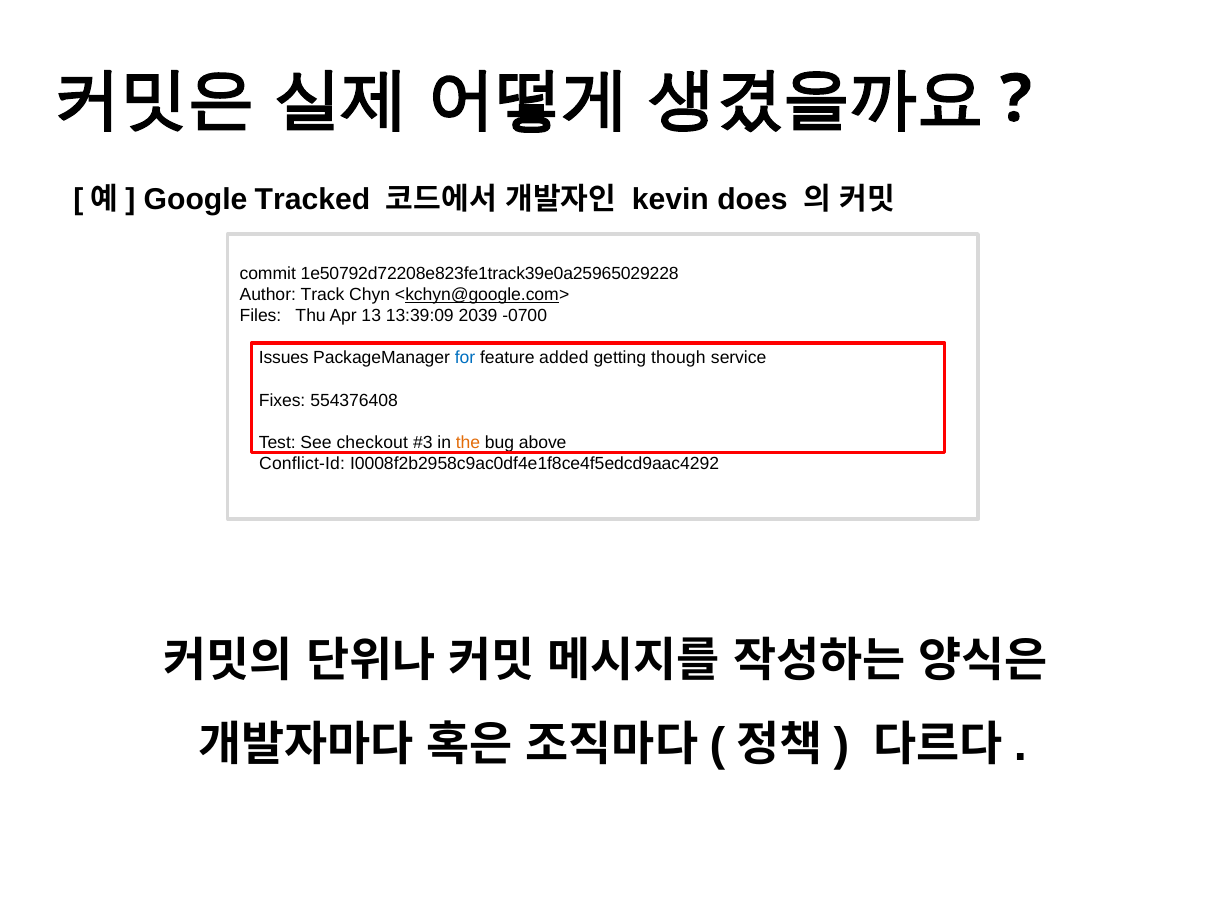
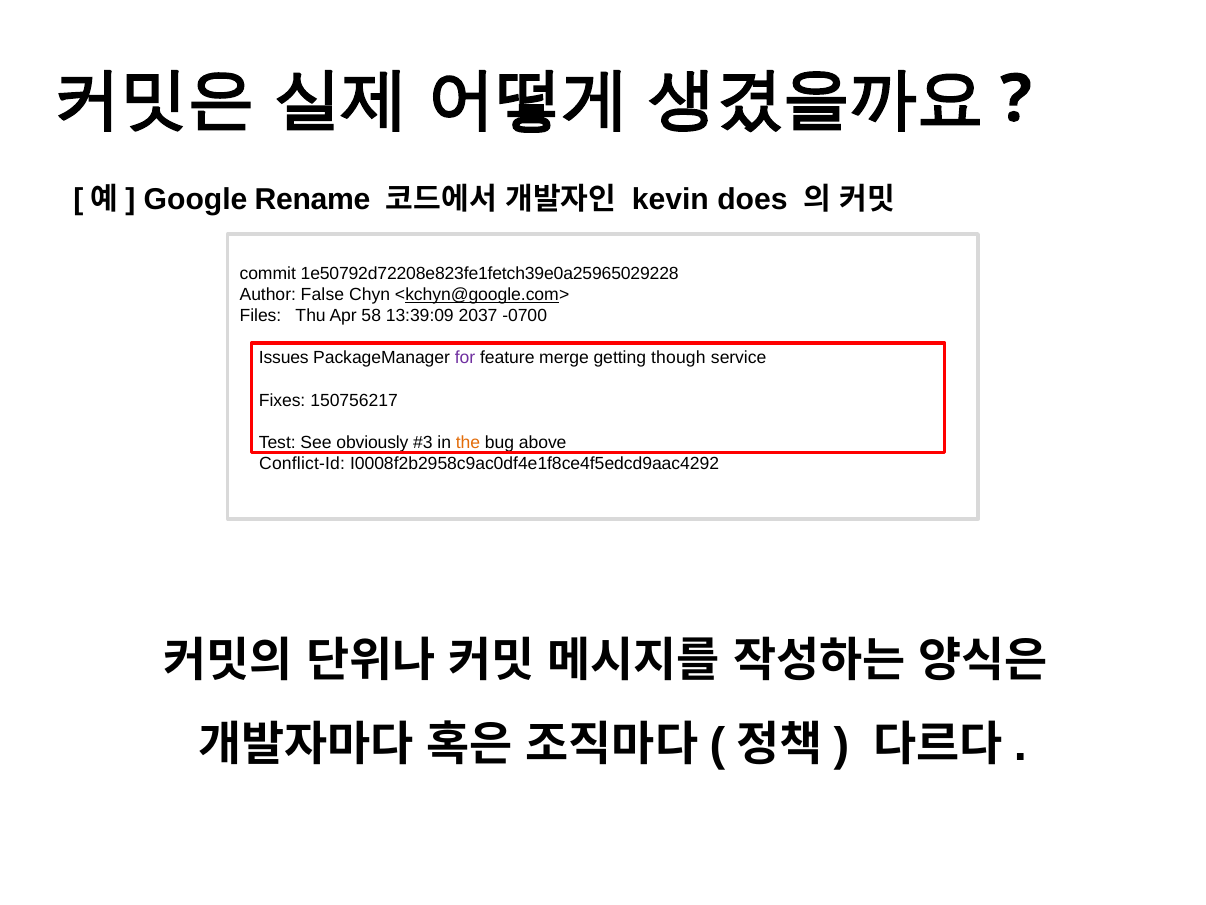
Tracked: Tracked -> Rename
1e50792d72208e823fe1track39e0a25965029228: 1e50792d72208e823fe1track39e0a25965029228 -> 1e50792d72208e823fe1fetch39e0a25965029228
Track: Track -> False
13: 13 -> 58
2039: 2039 -> 2037
for colour: blue -> purple
added: added -> merge
554376408: 554376408 -> 150756217
checkout: checkout -> obviously
